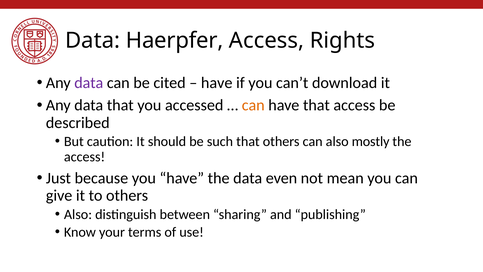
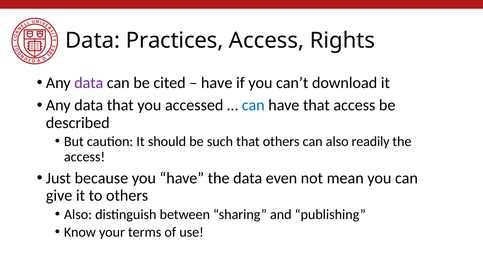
Haerpfer: Haerpfer -> Practices
can at (253, 105) colour: orange -> blue
mostly: mostly -> readily
